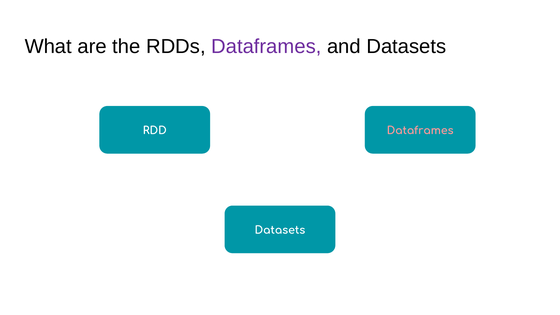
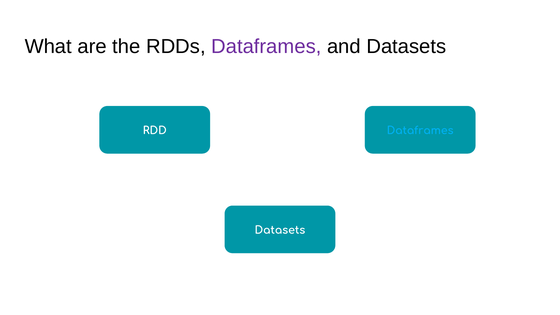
Dataframes at (420, 131) colour: pink -> light blue
